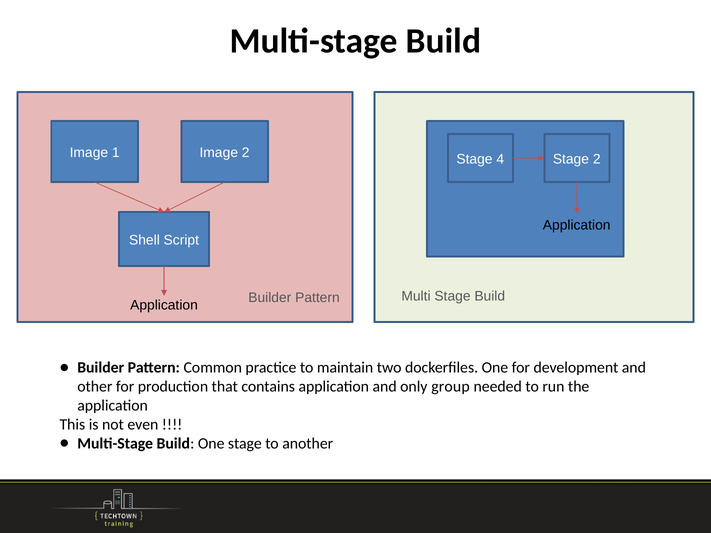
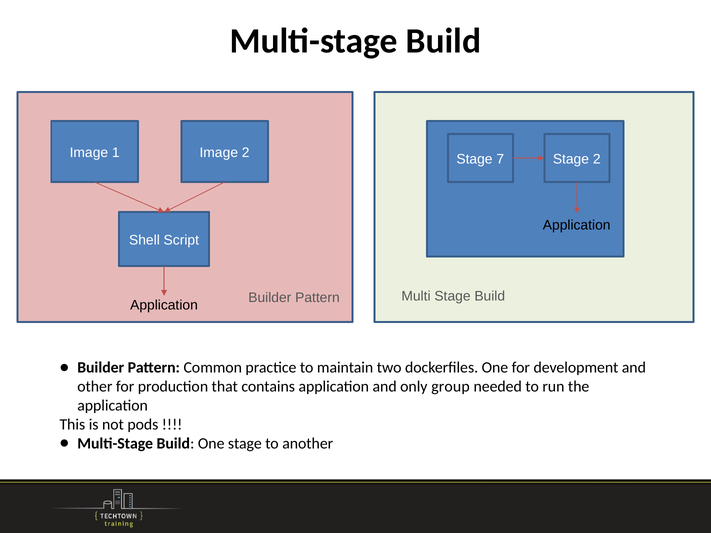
4: 4 -> 7
even: even -> pods
